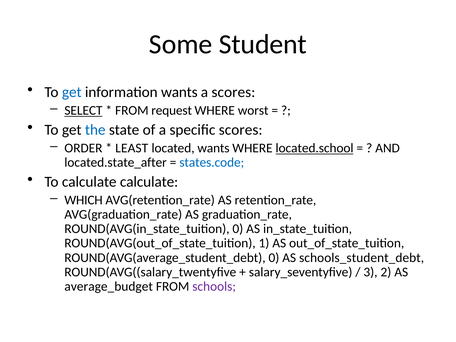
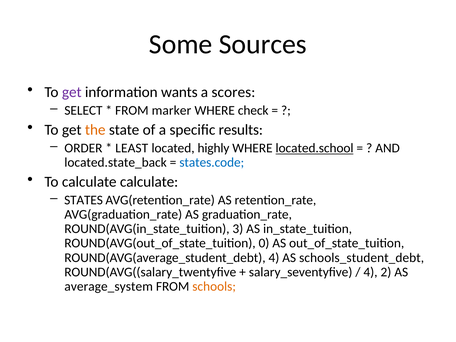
Student: Student -> Sources
get at (72, 92) colour: blue -> purple
SELECT underline: present -> none
request: request -> marker
worst: worst -> check
the colour: blue -> orange
specific scores: scores -> results
located wants: wants -> highly
located.state_after: located.state_after -> located.state_back
WHICH: WHICH -> STATES
ROUND(AVG(in_state_tuition 0: 0 -> 3
1: 1 -> 0
ROUND(AVG(average_student_debt 0: 0 -> 4
3 at (371, 272): 3 -> 4
average_budget: average_budget -> average_system
schools colour: purple -> orange
